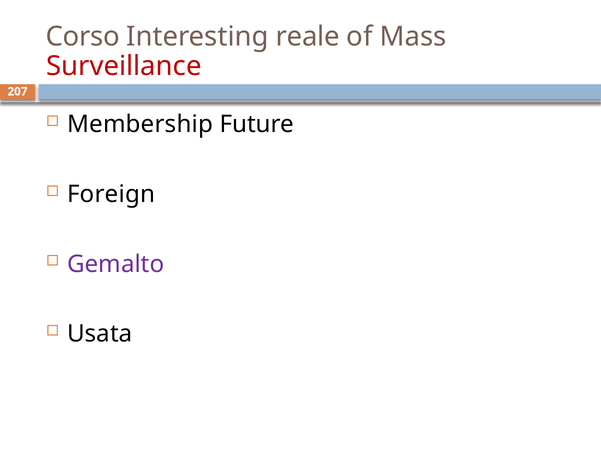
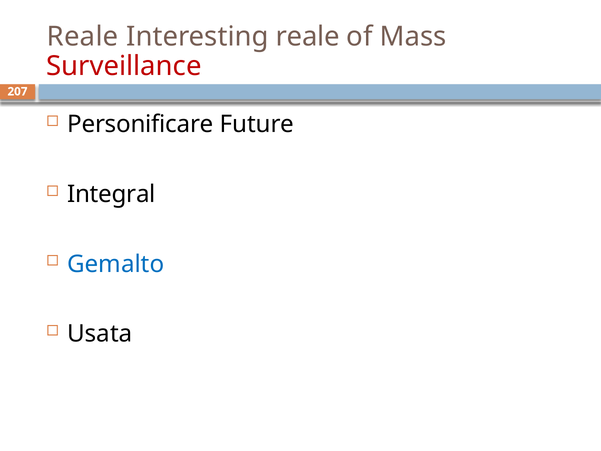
Corso at (83, 36): Corso -> Reale
Membership: Membership -> Personificare
Foreign: Foreign -> Integral
Gemalto colour: purple -> blue
